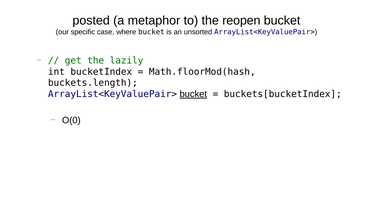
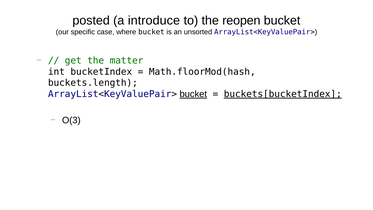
metaphor: metaphor -> introduce
lazily: lazily -> matter
buckets[bucketIndex underline: none -> present
O(0: O(0 -> O(3
